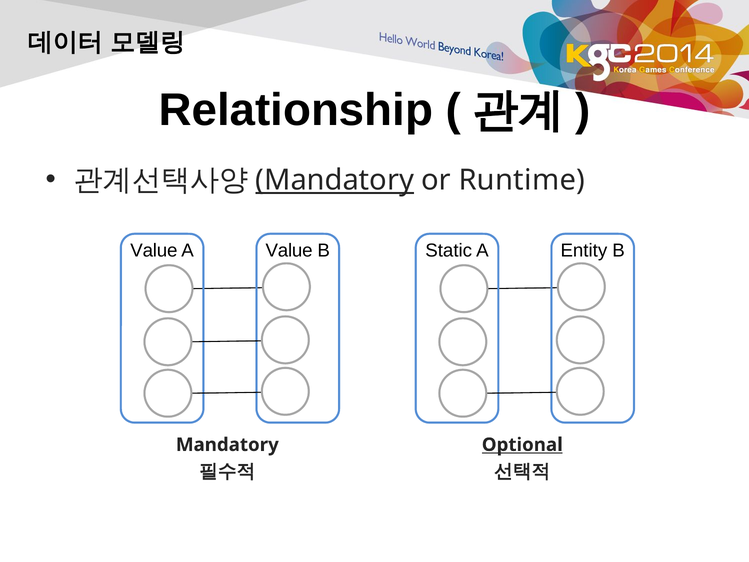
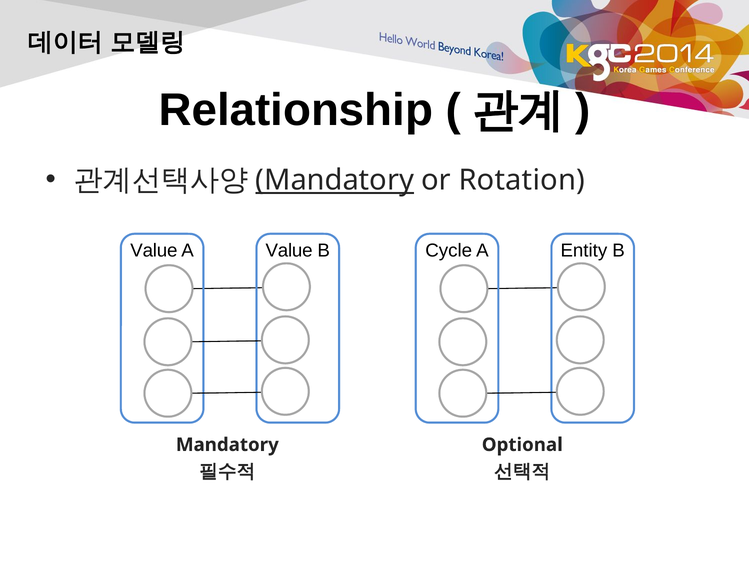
Runtime: Runtime -> Rotation
Static: Static -> Cycle
Optional underline: present -> none
